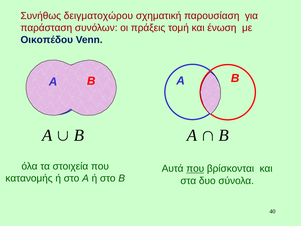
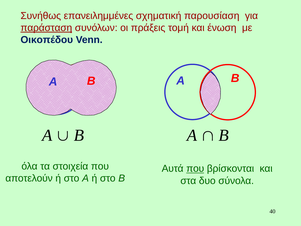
δειγματοχώρου: δειγματοχώρου -> επανειλημμένες
παράσταση underline: none -> present
κατανομής: κατανομής -> αποτελούν
